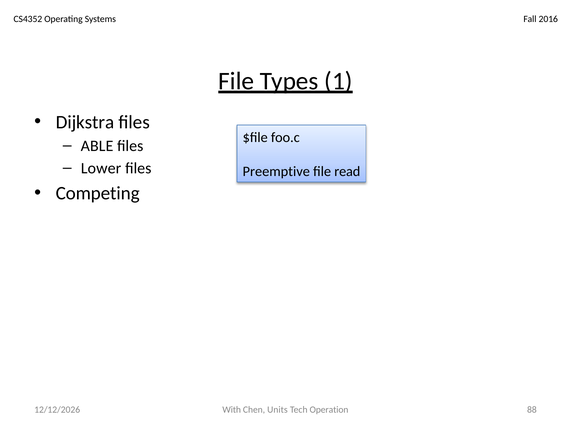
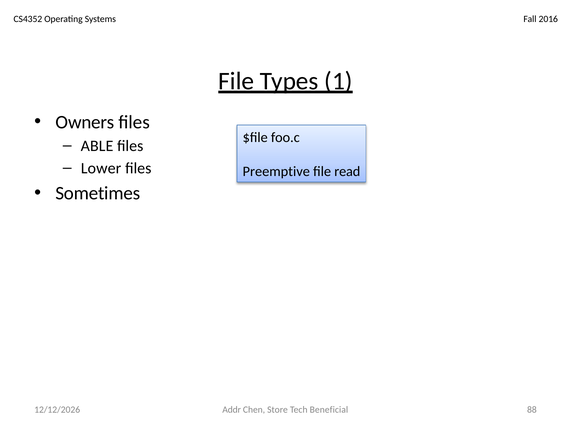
Dijkstra: Dijkstra -> Owners
Competing: Competing -> Sometimes
With: With -> Addr
Units: Units -> Store
Operation: Operation -> Beneficial
